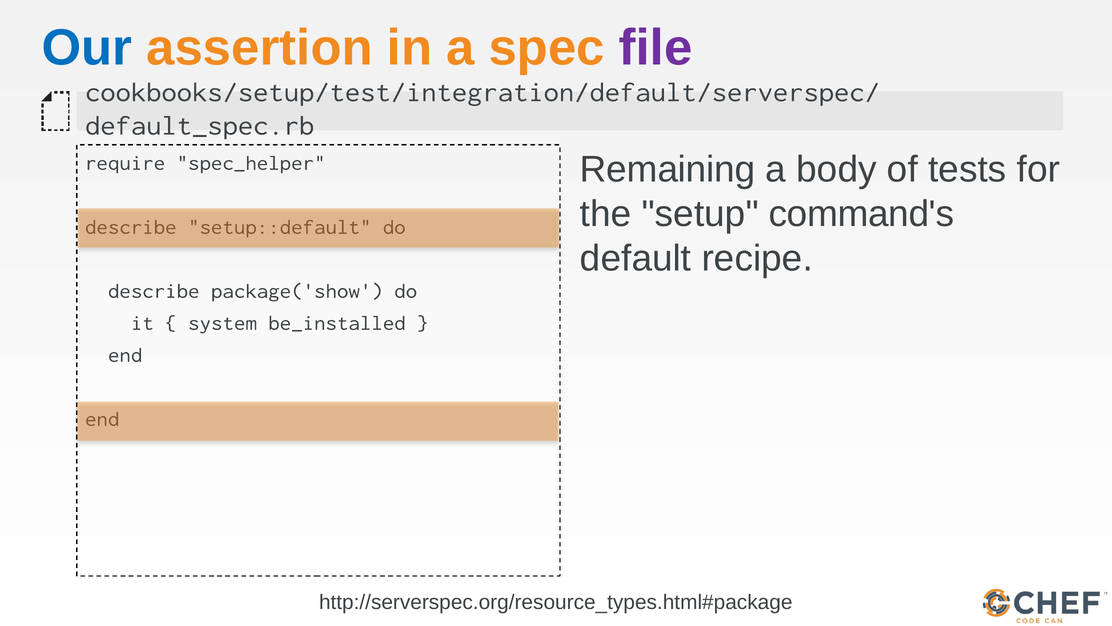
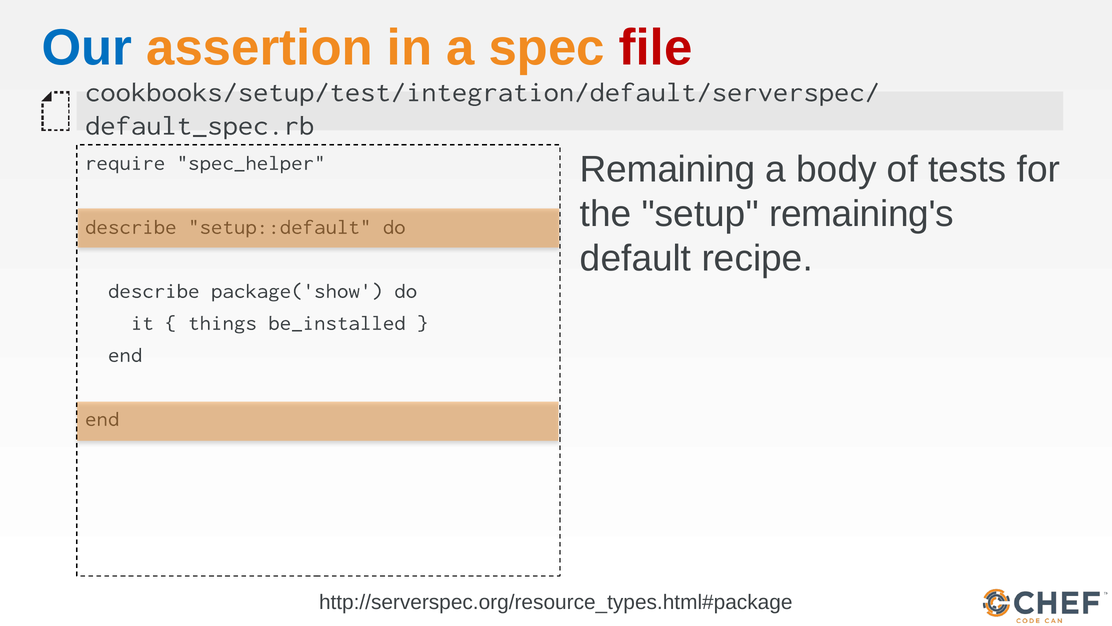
file colour: purple -> red
command's: command's -> remaining's
system: system -> things
